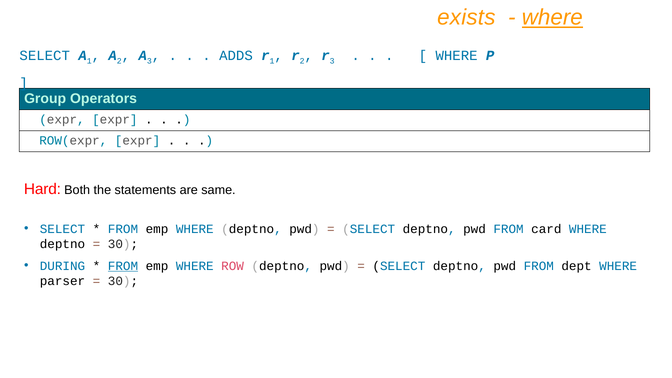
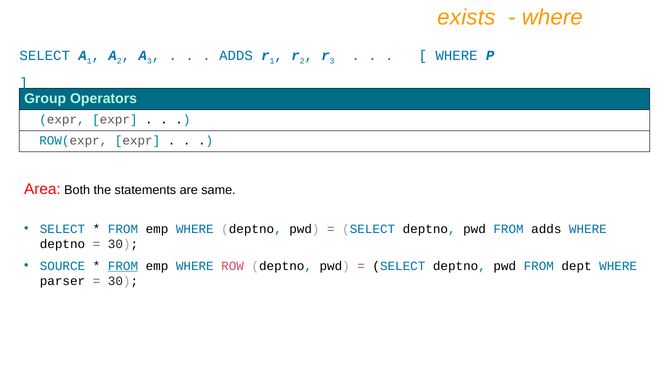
where at (552, 17) underline: present -> none
Hard: Hard -> Area
FROM card: card -> adds
DURING: DURING -> SOURCE
